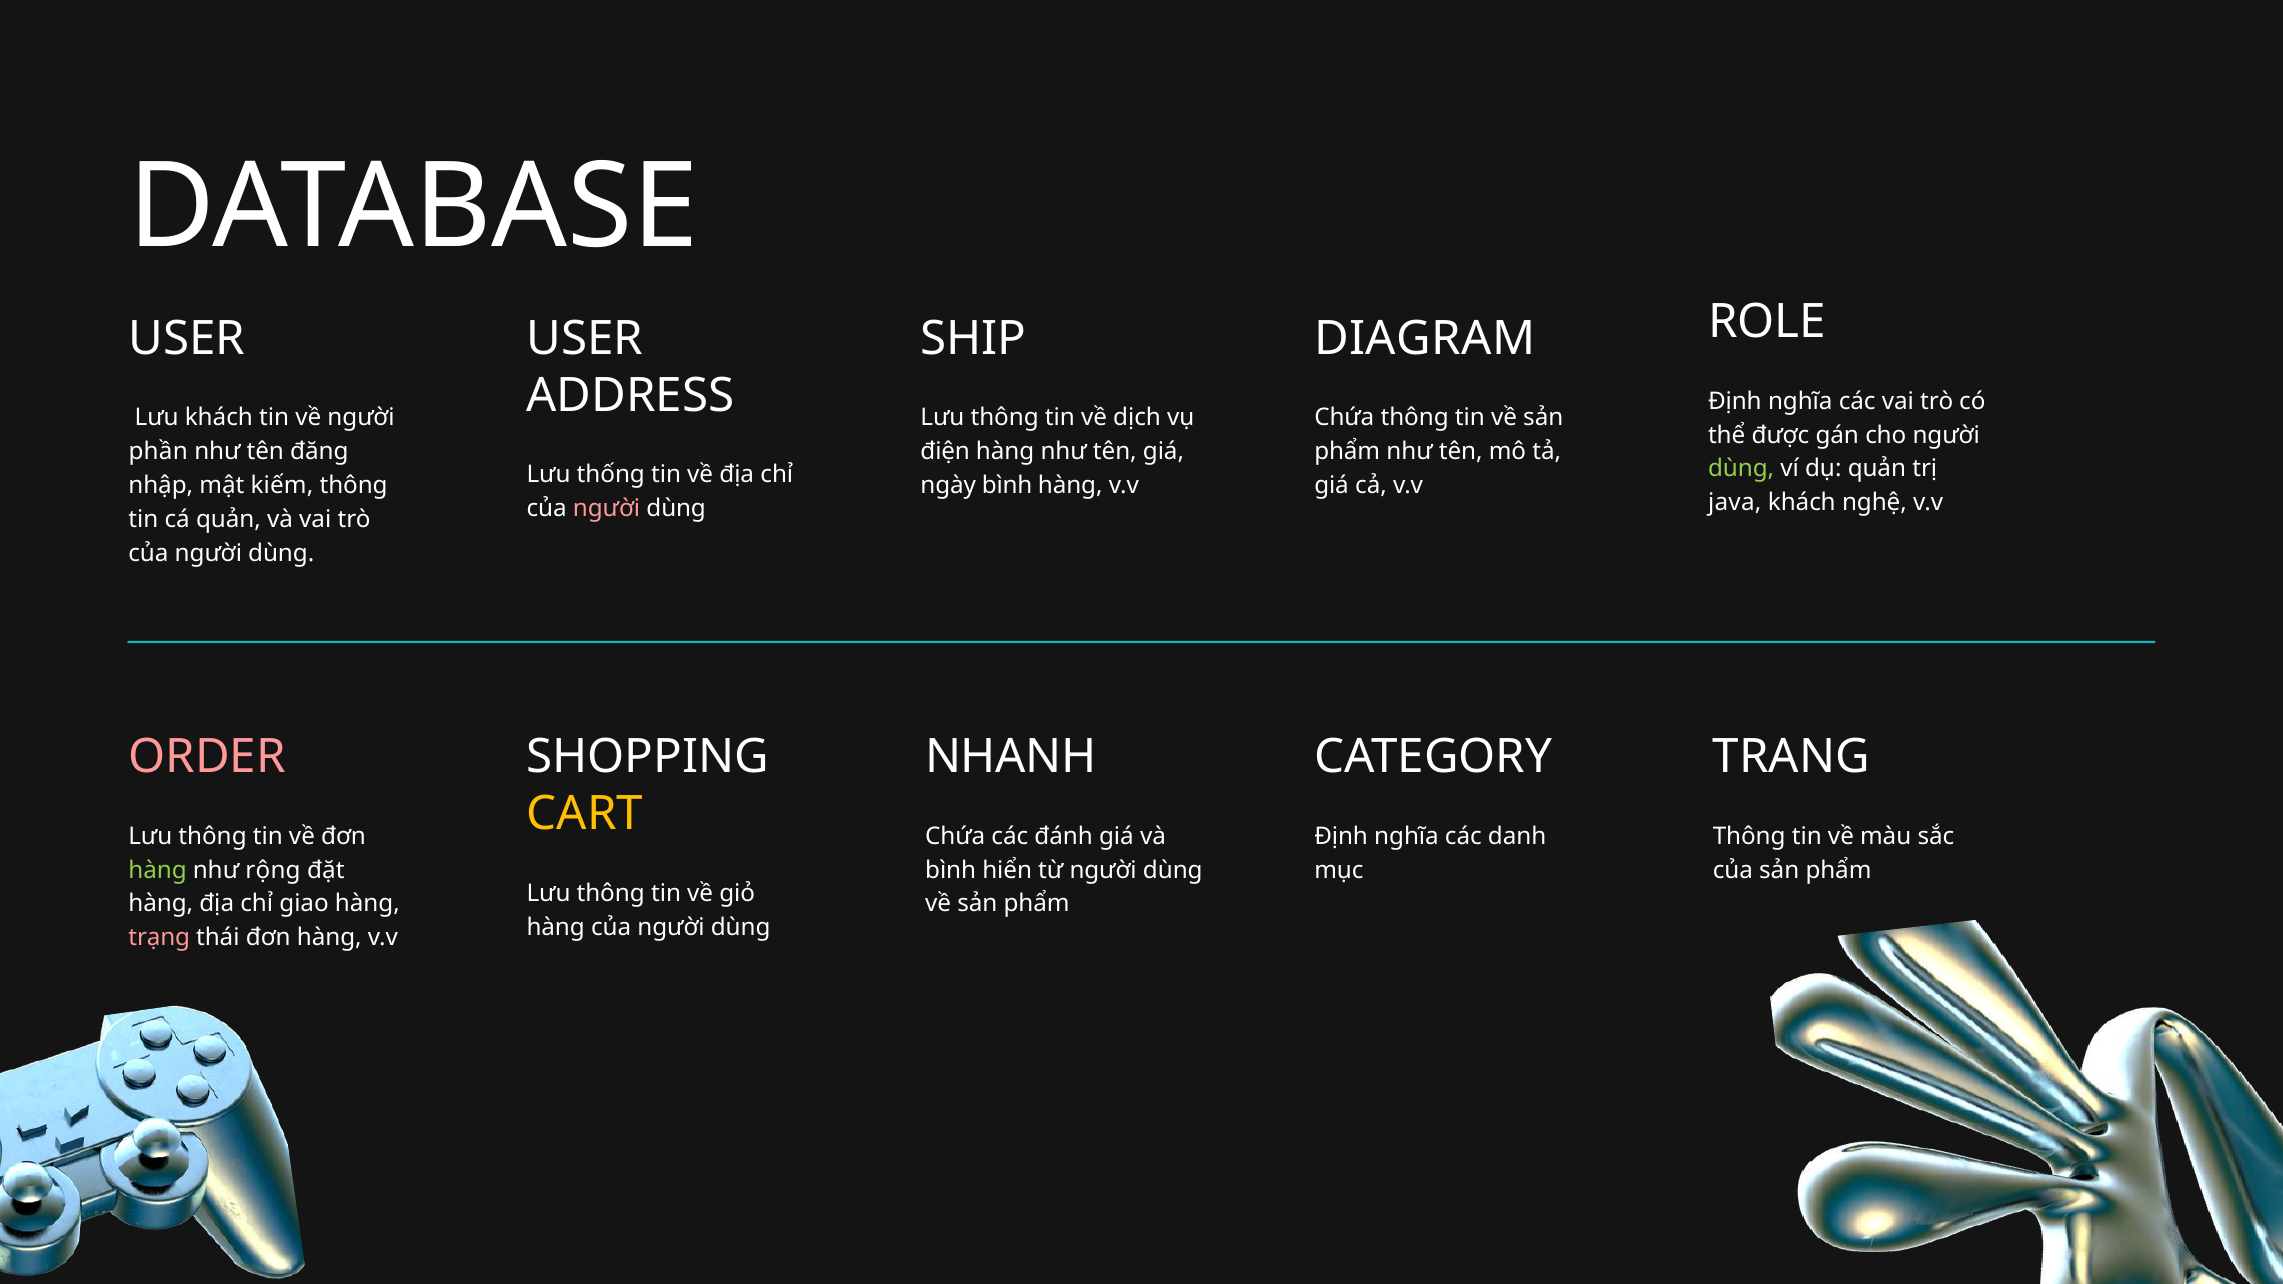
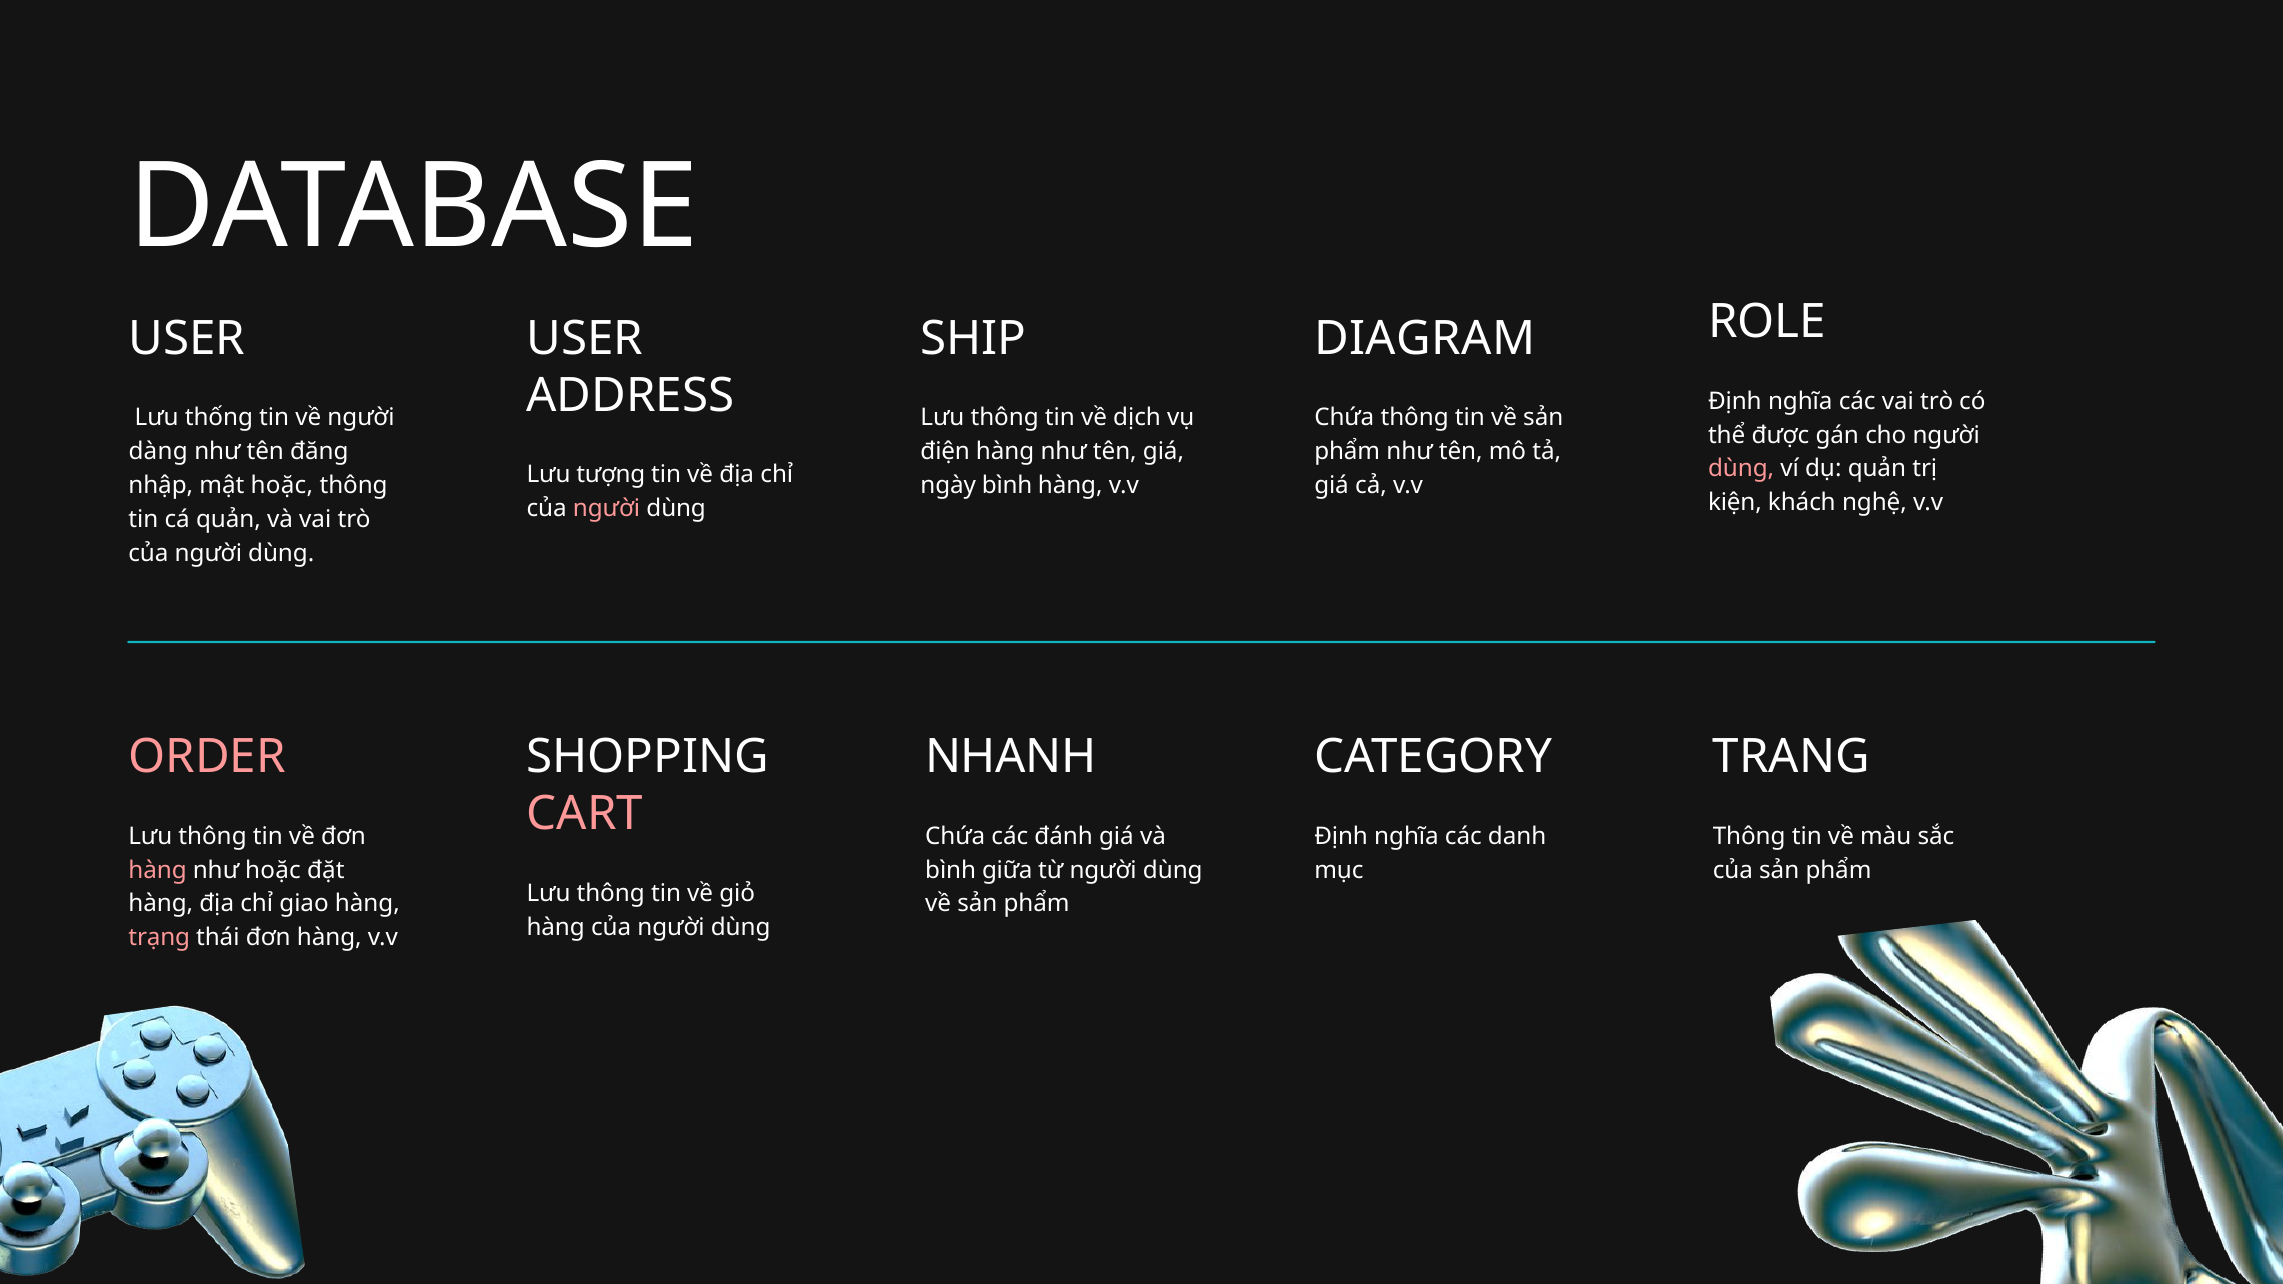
Lưu khách: khách -> thống
phần: phần -> dàng
dùng at (1741, 469) colour: light green -> pink
thống: thống -> tượng
mật kiếm: kiếm -> hoặc
java: java -> kiện
CART colour: yellow -> pink
hàng at (158, 870) colour: light green -> pink
như rộng: rộng -> hoặc
hiển: hiển -> giữa
